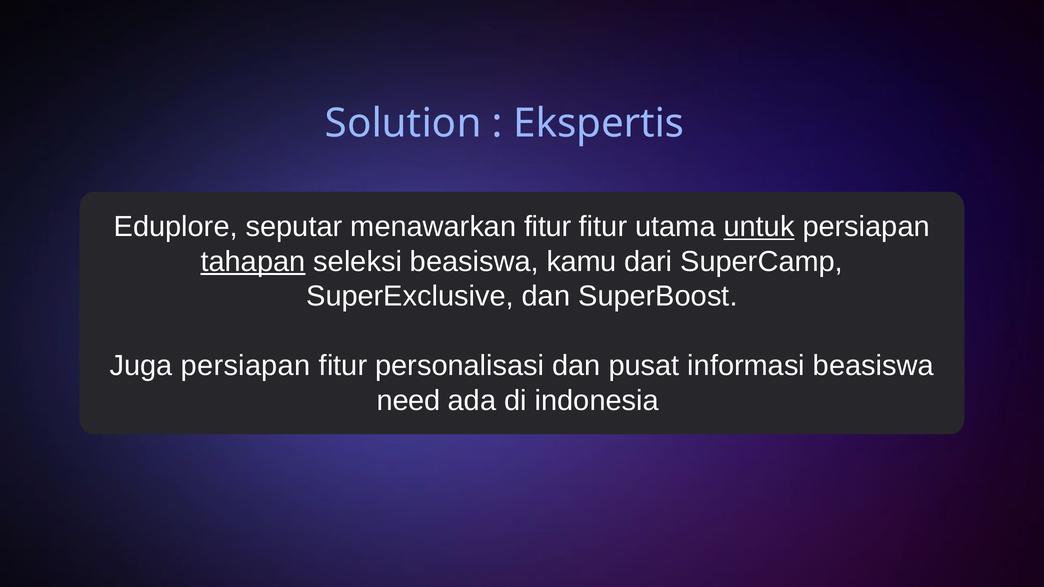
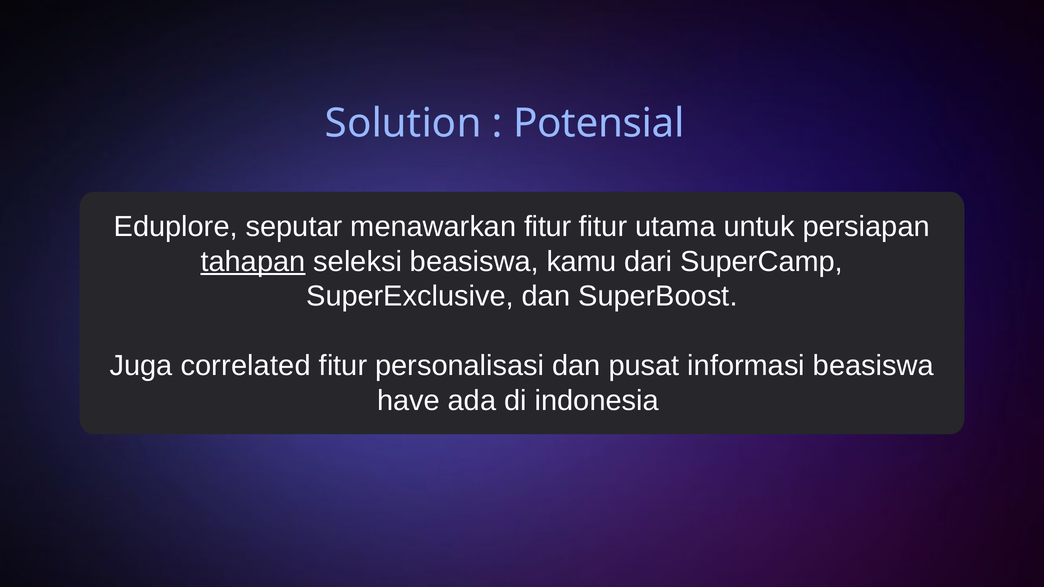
Ekspertis: Ekspertis -> Potensial
untuk underline: present -> none
Juga persiapan: persiapan -> correlated
need: need -> have
